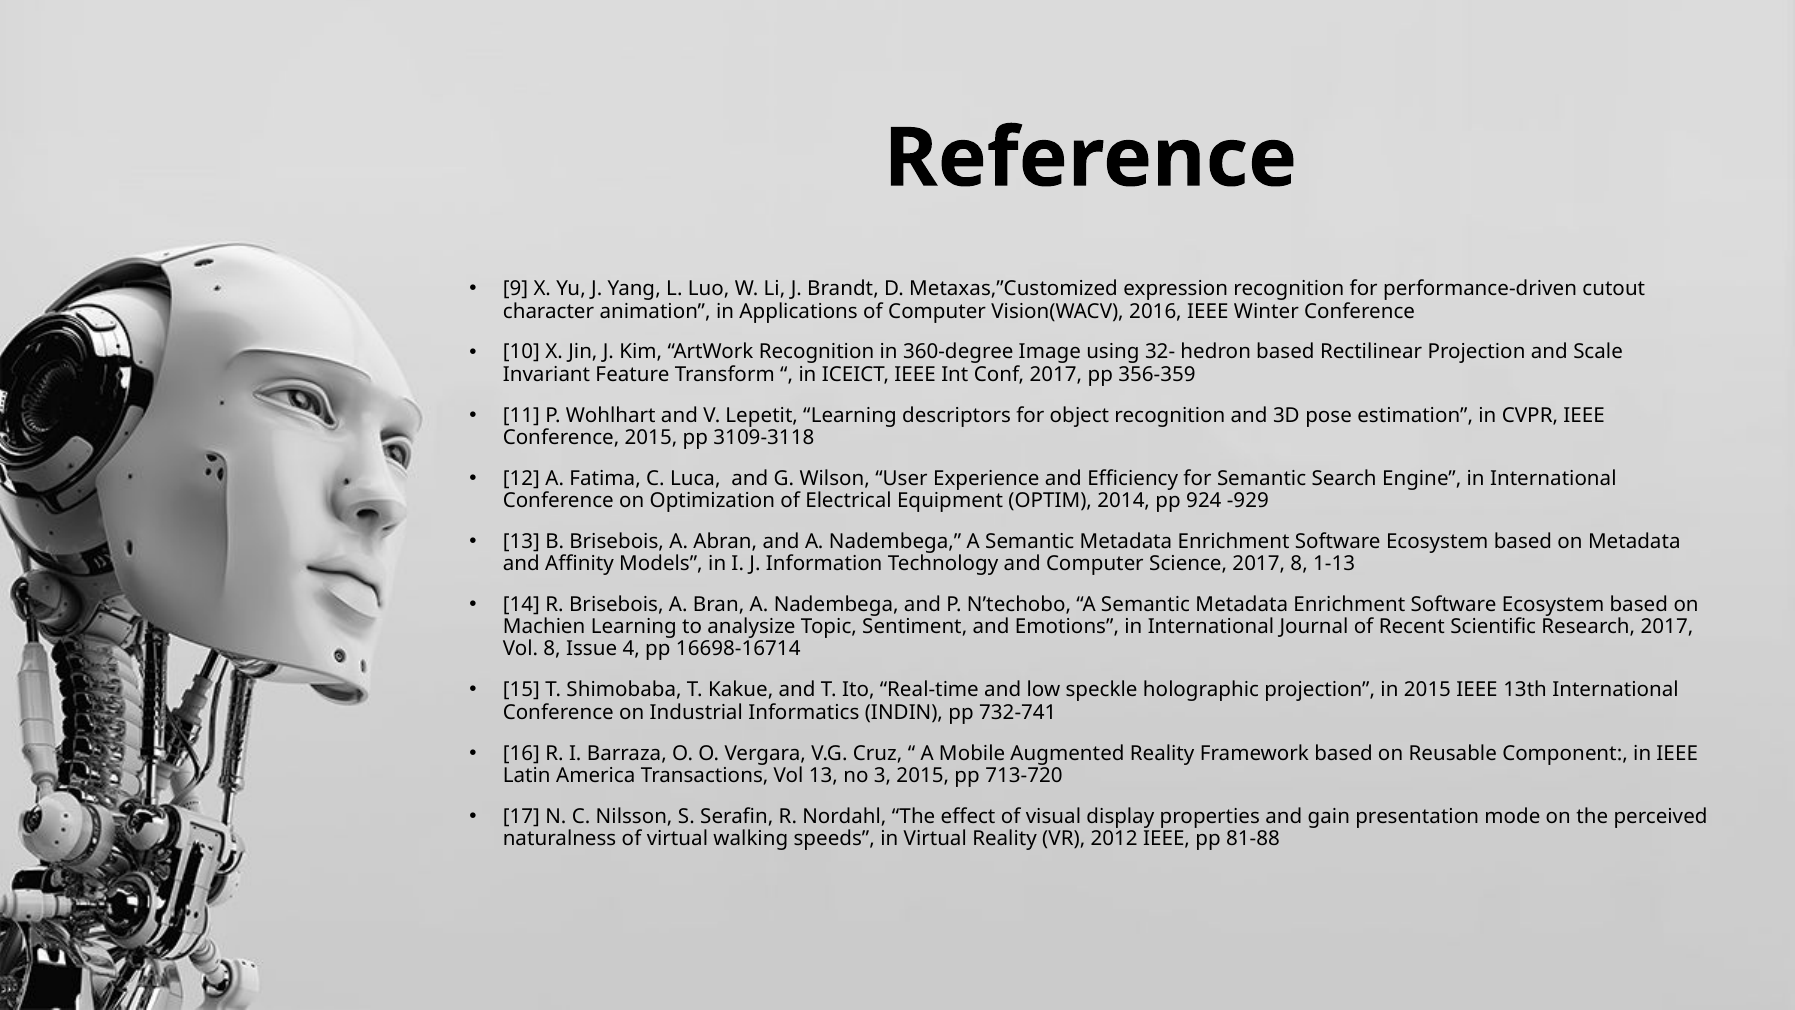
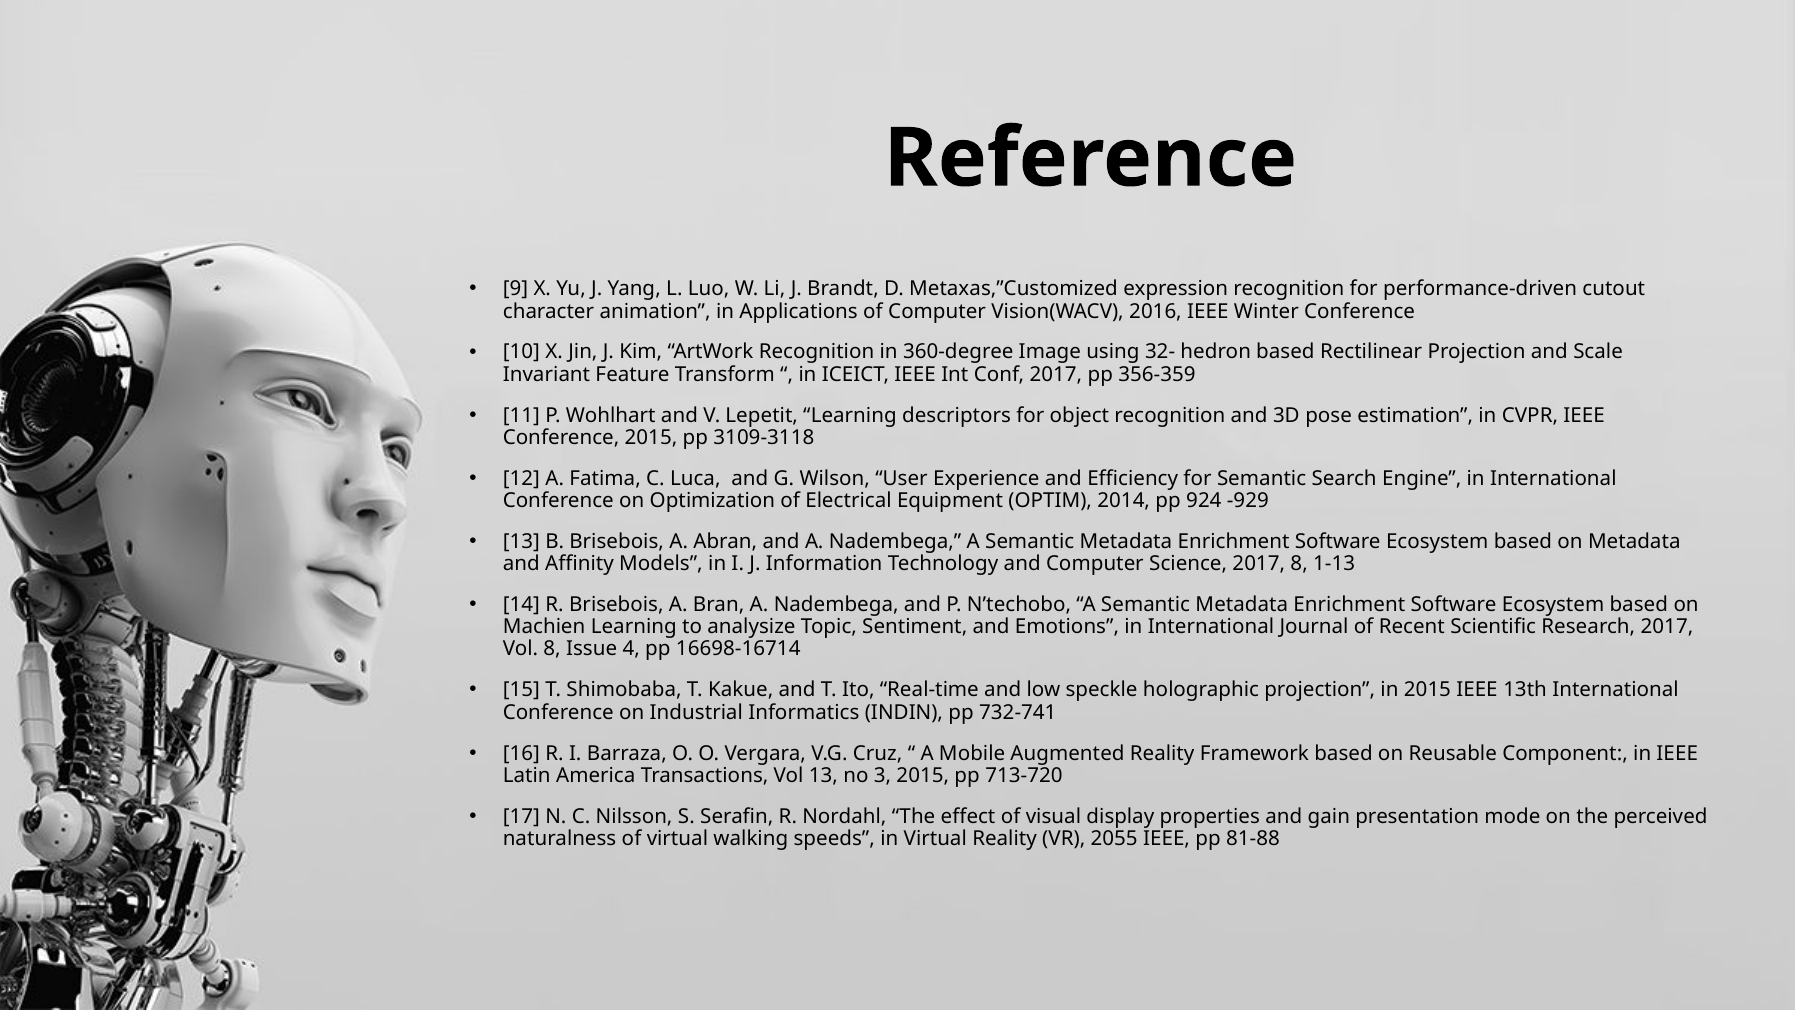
2012: 2012 -> 2055
